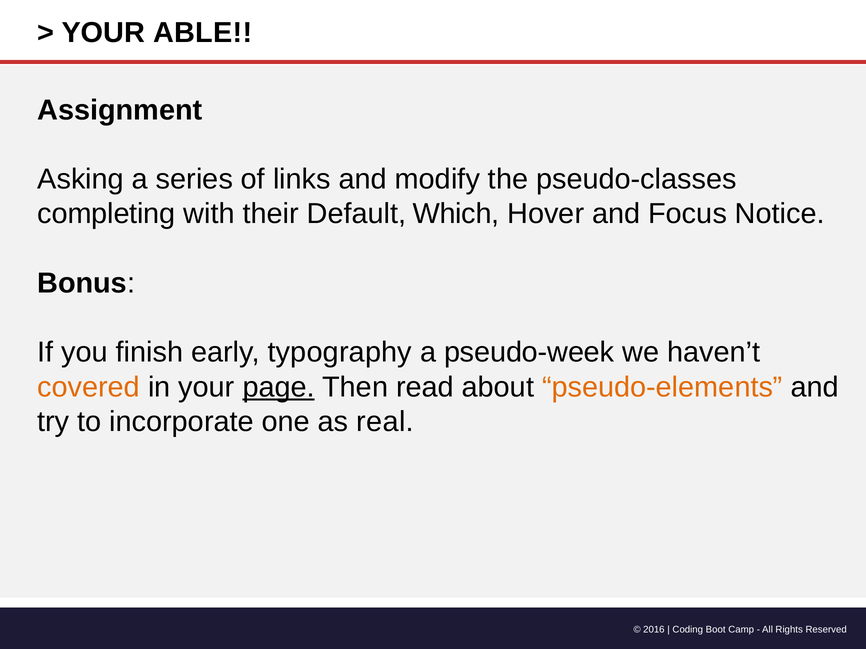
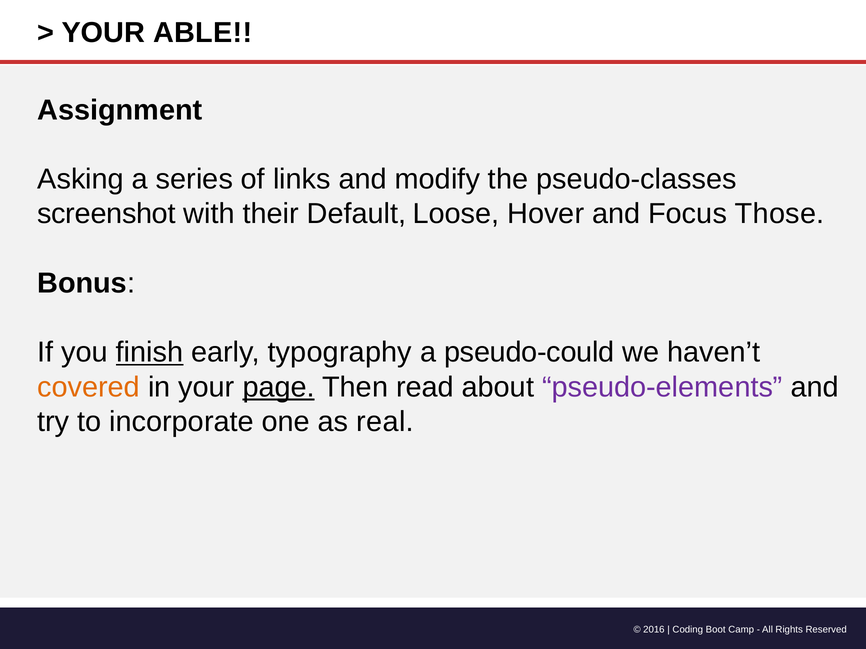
completing: completing -> screenshot
Which: Which -> Loose
Notice: Notice -> Those
finish underline: none -> present
pseudo-week: pseudo-week -> pseudo-could
pseudo-elements colour: orange -> purple
